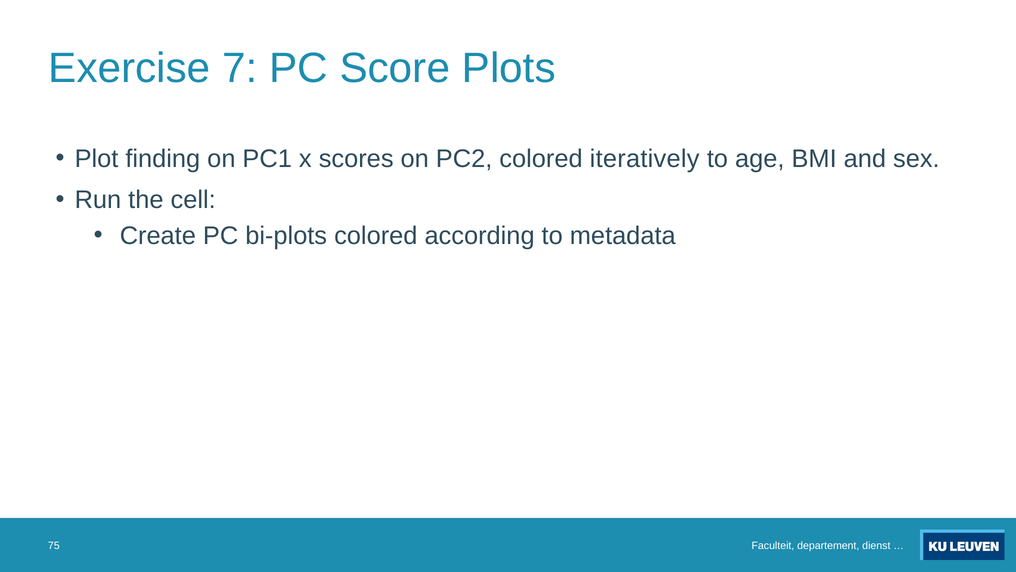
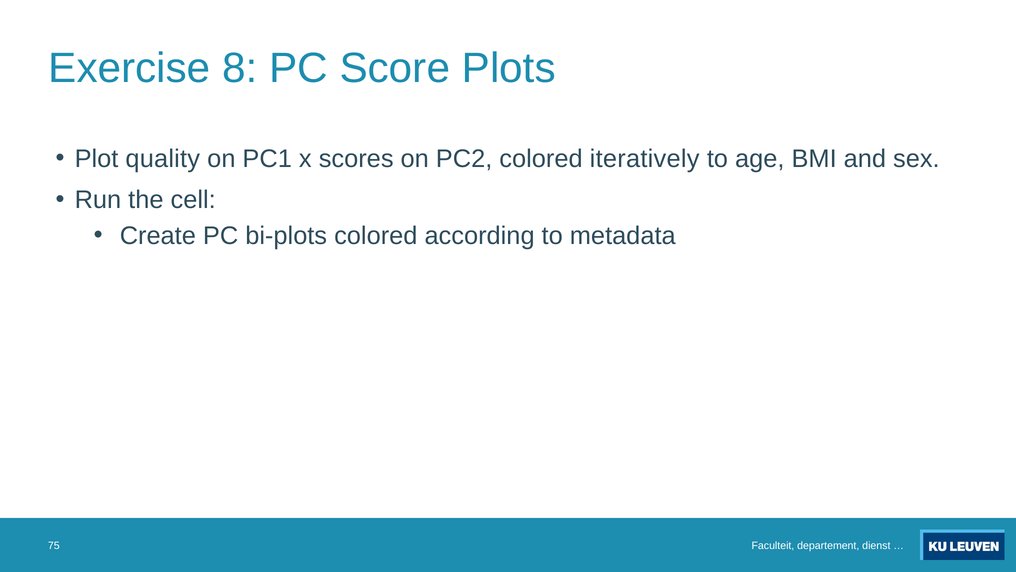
7: 7 -> 8
finding: finding -> quality
